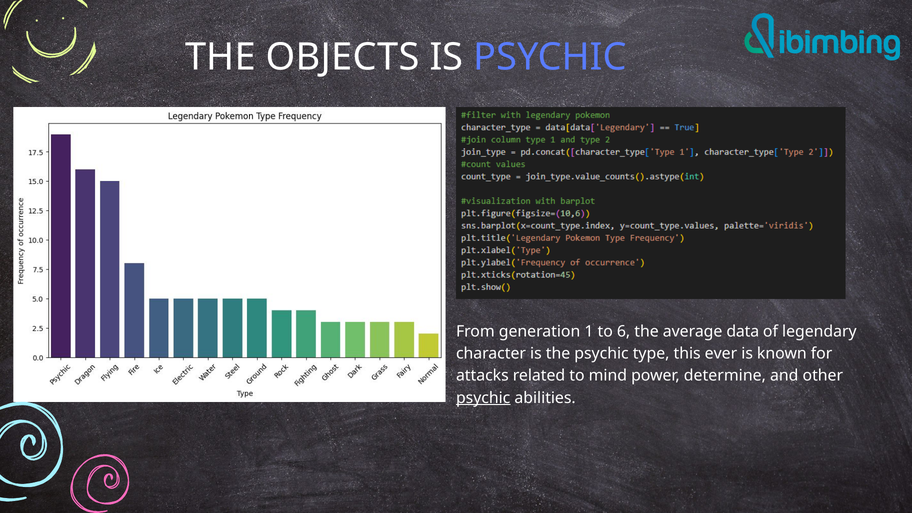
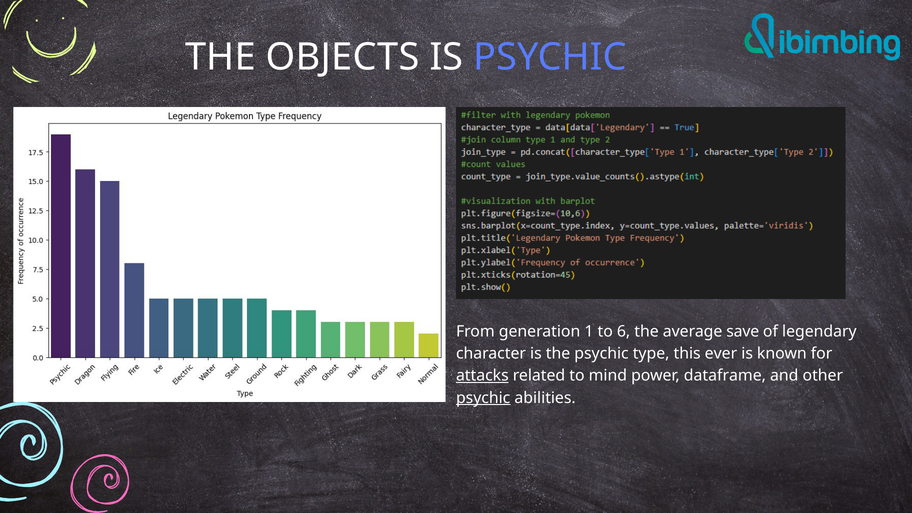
data: data -> save
attacks underline: none -> present
determine: determine -> dataframe
